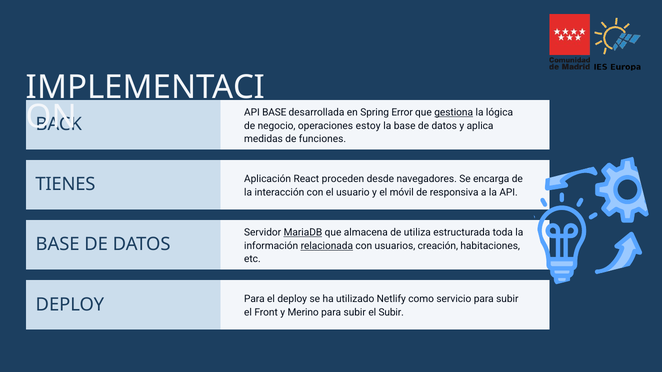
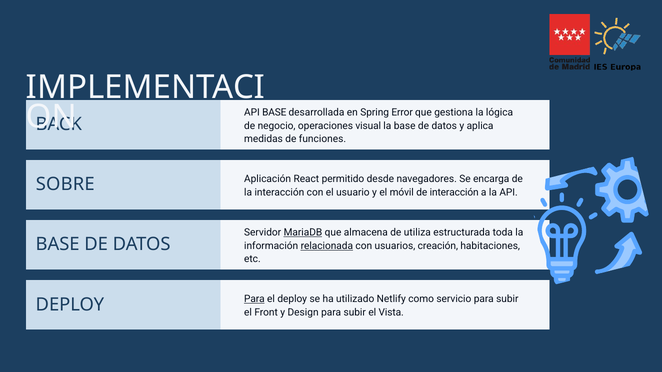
gestiona underline: present -> none
estoy: estoy -> visual
proceden: proceden -> permitido
TIENES: TIENES -> SOBRE
de responsiva: responsiva -> interacción
Para at (254, 299) underline: none -> present
Merino: Merino -> Design
el Subir: Subir -> Vista
